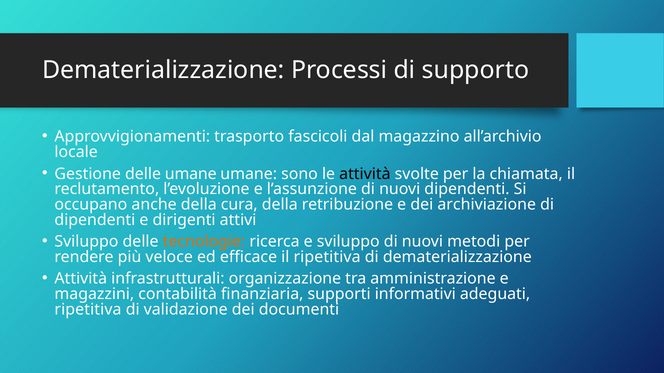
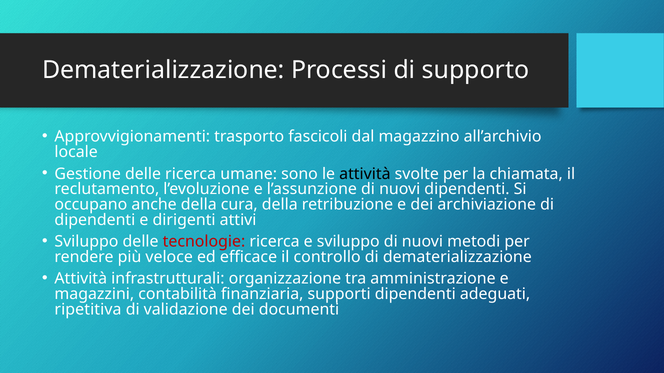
delle umane: umane -> ricerca
tecnologie colour: orange -> red
il ripetitiva: ripetitiva -> controllo
supporti informativi: informativi -> dipendenti
